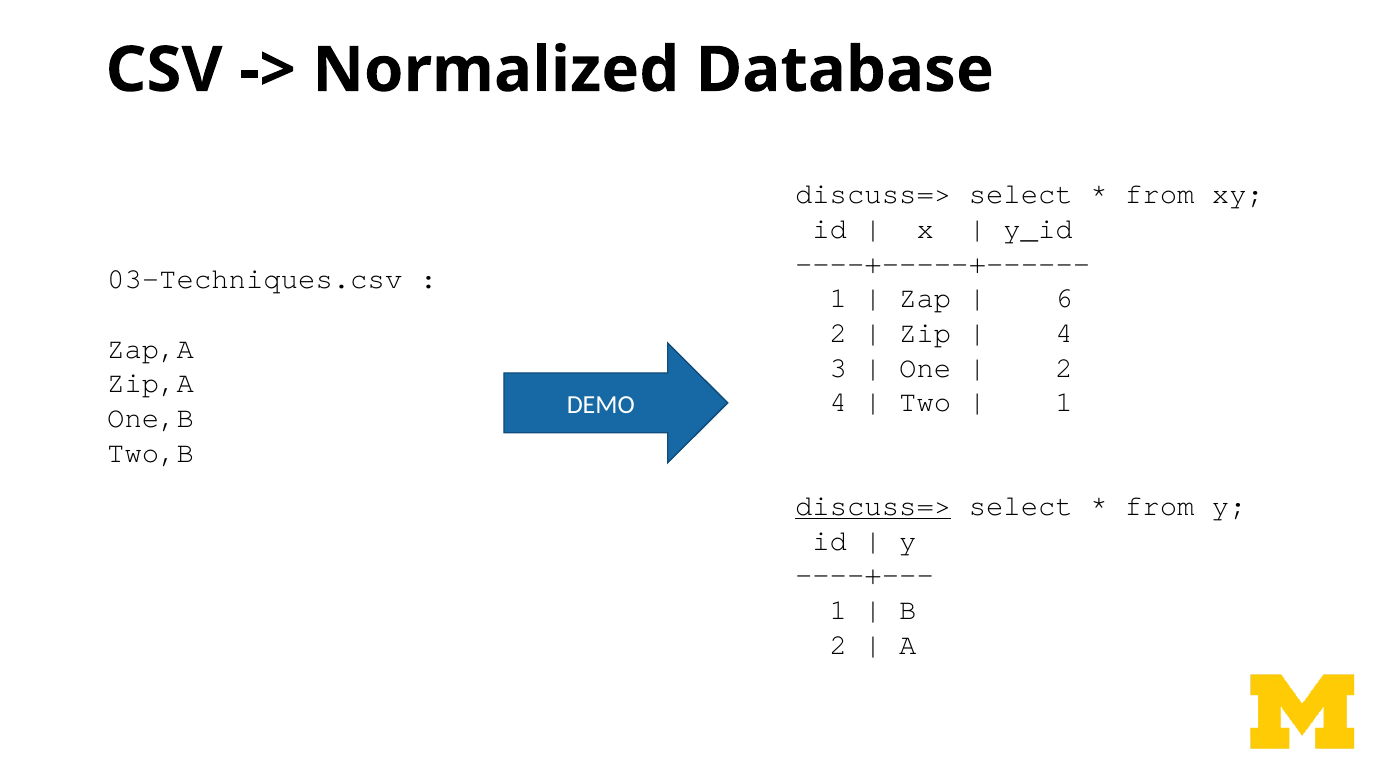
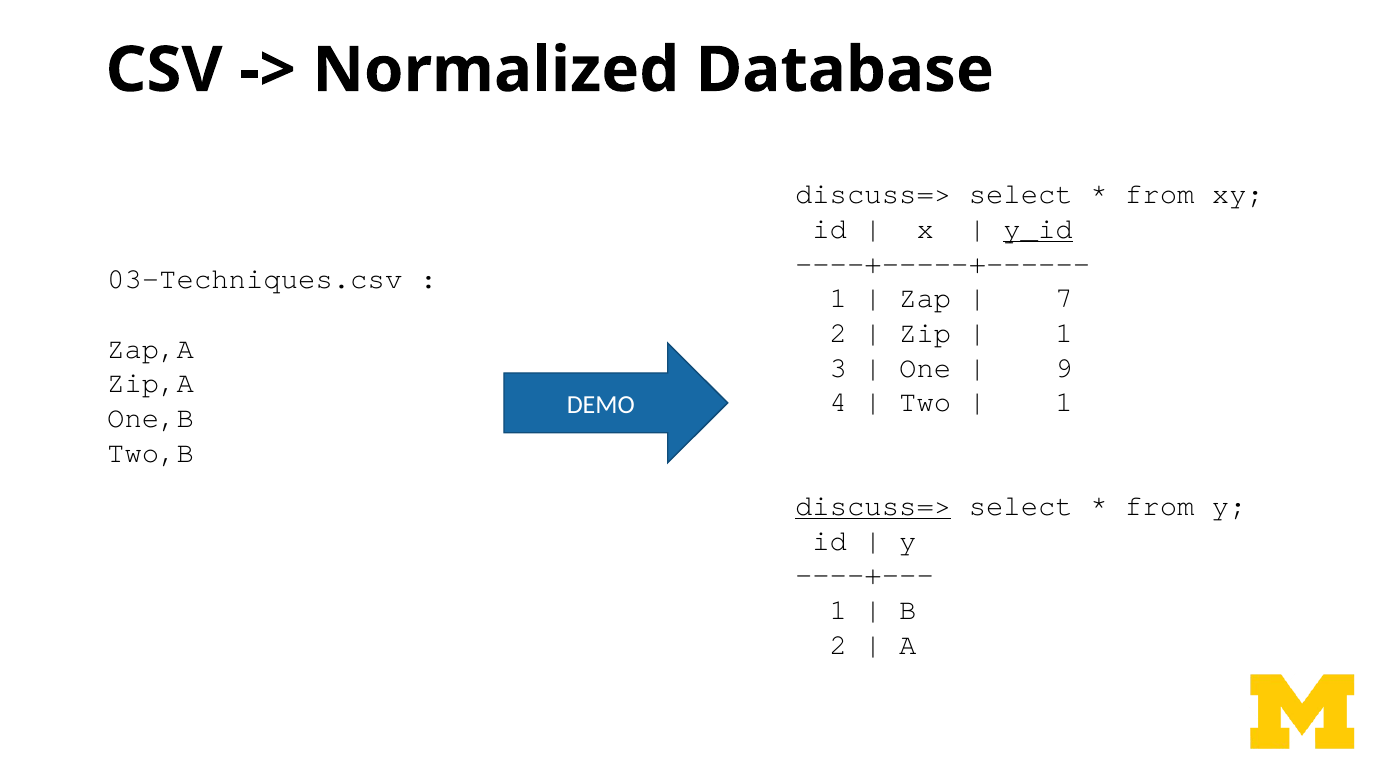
y_id underline: none -> present
6: 6 -> 7
4 at (1064, 333): 4 -> 1
2 at (1064, 368): 2 -> 9
